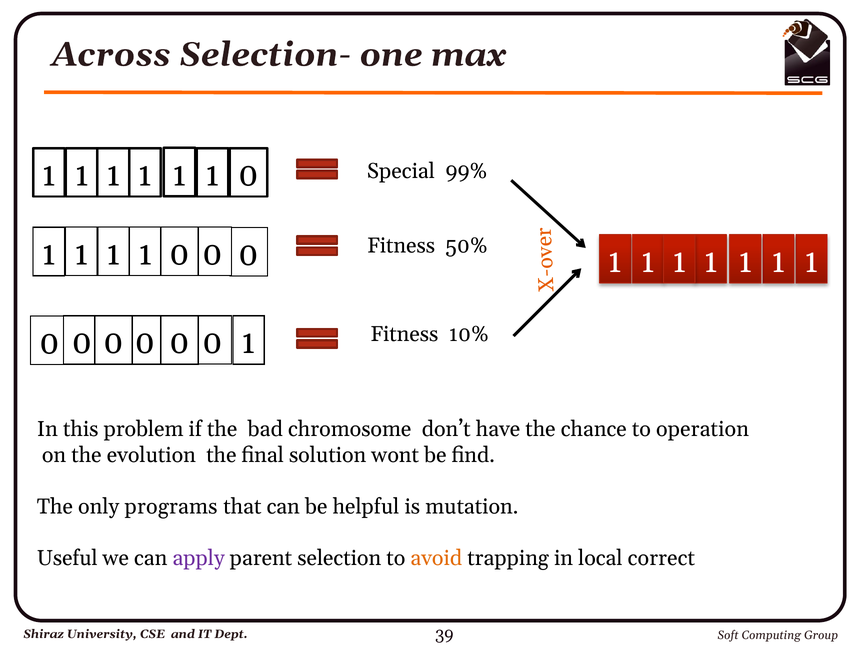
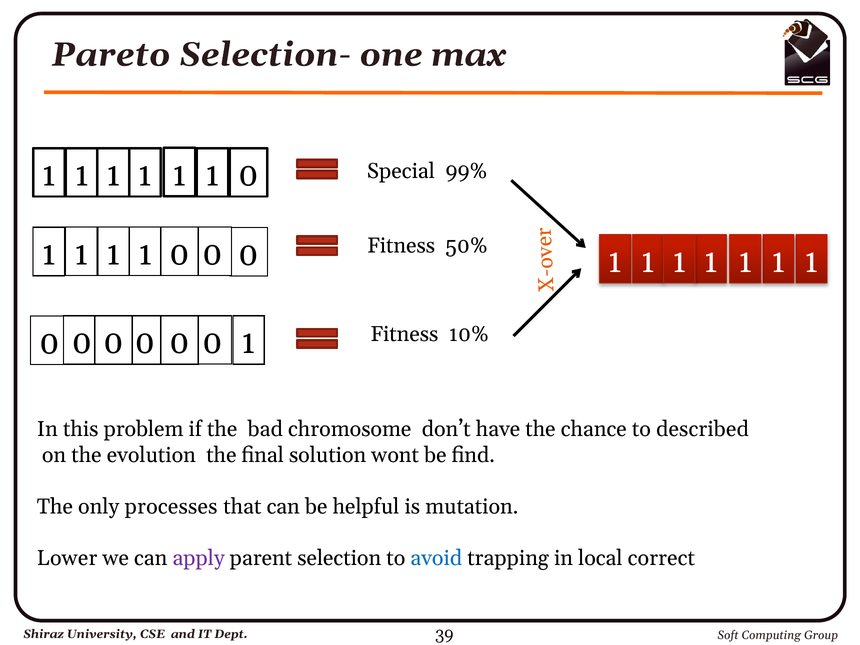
Across: Across -> Pareto
operation: operation -> described
programs: programs -> processes
Useful: Useful -> Lower
avoid colour: orange -> blue
